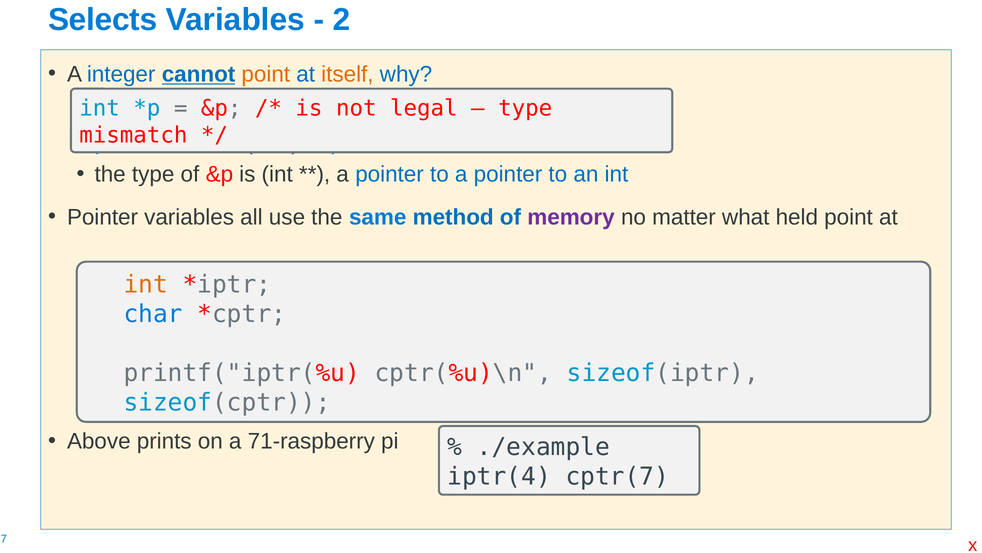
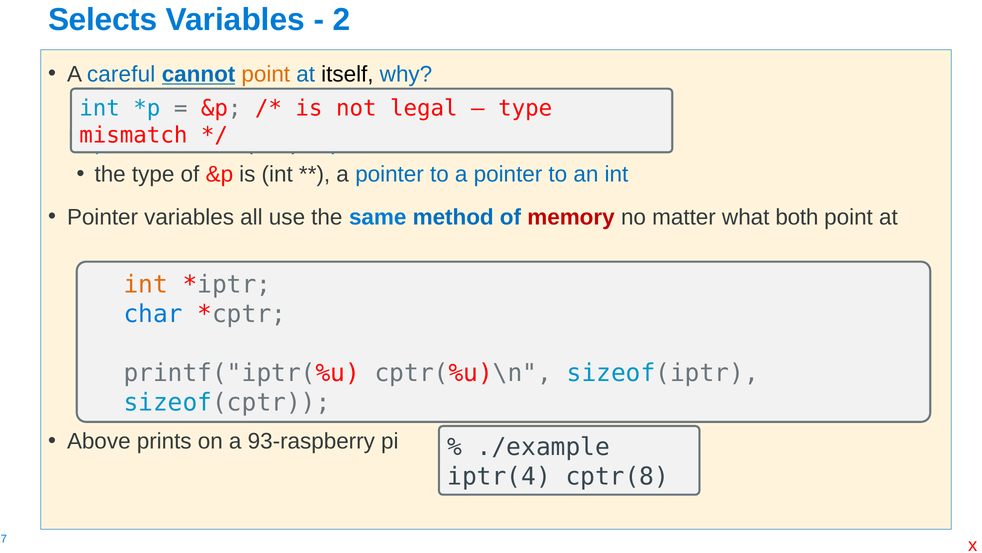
integer: integer -> careful
itself colour: orange -> black
memory colour: purple -> red
held: held -> both
71-raspberry: 71-raspberry -> 93-raspberry
cptr(7: cptr(7 -> cptr(8
